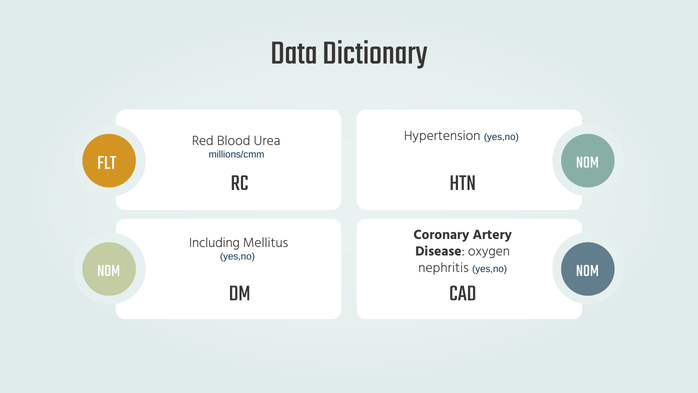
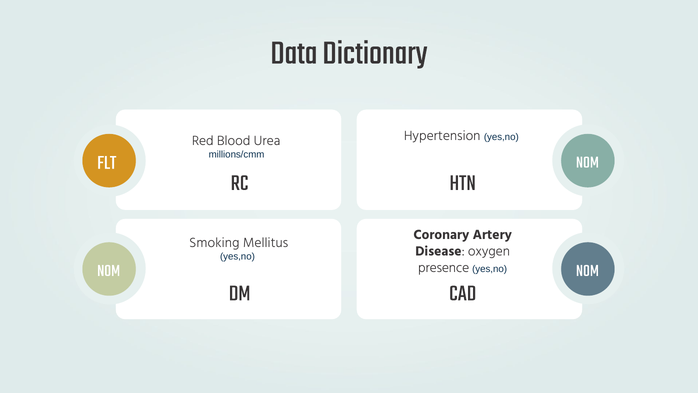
Including: Including -> Smoking
nephritis: nephritis -> presence
